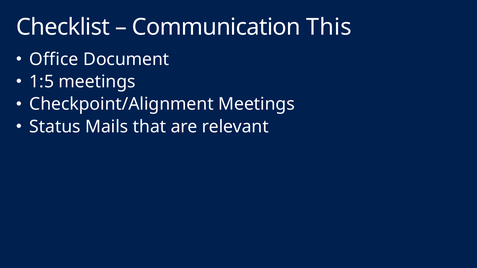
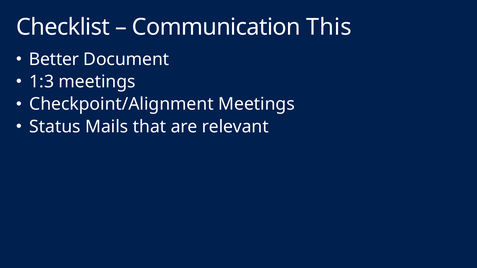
Office: Office -> Better
1:5: 1:5 -> 1:3
